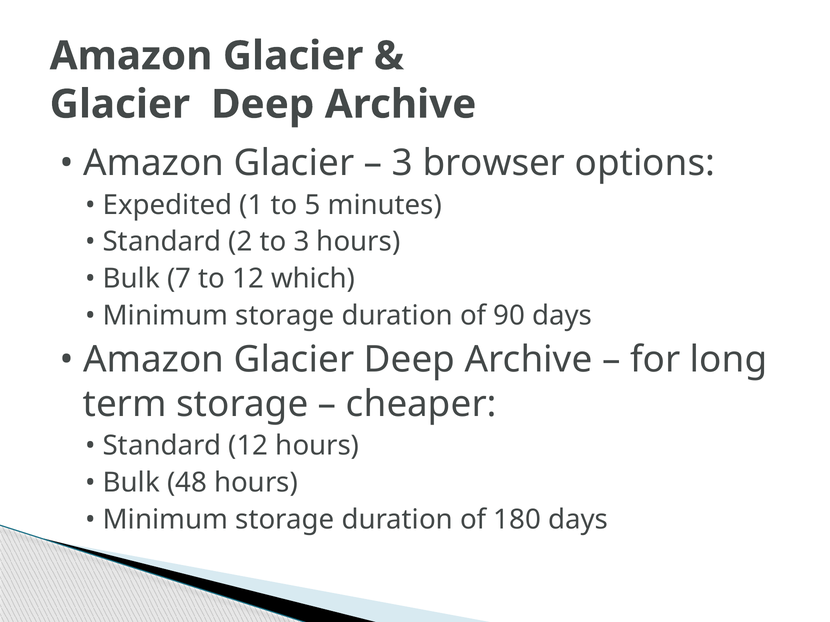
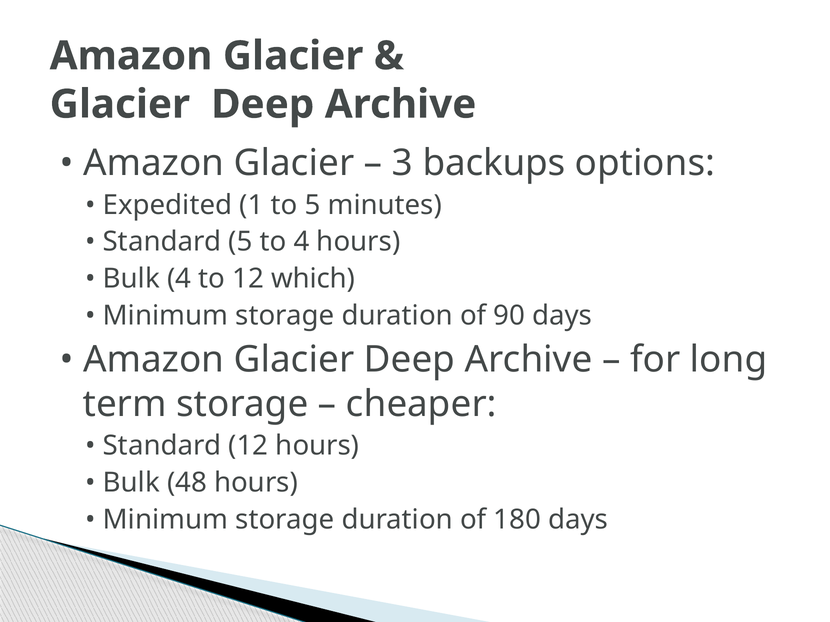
browser: browser -> backups
Standard 2: 2 -> 5
to 3: 3 -> 4
Bulk 7: 7 -> 4
